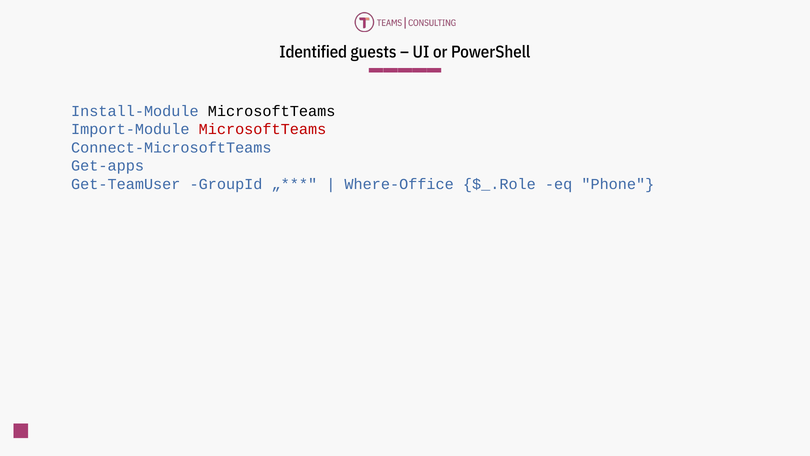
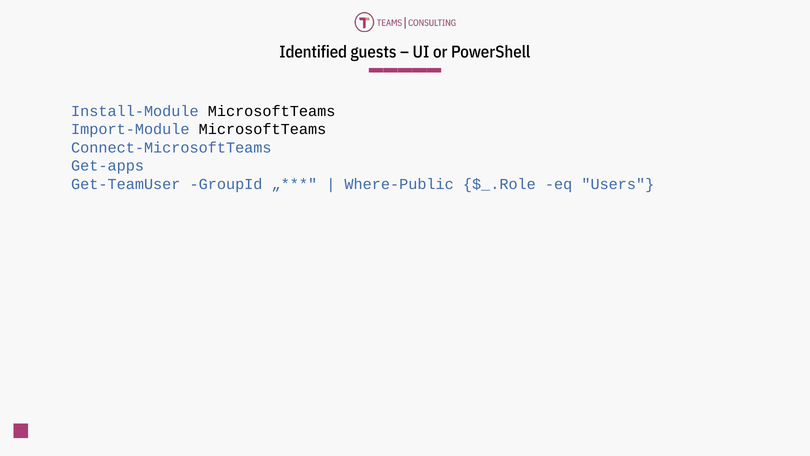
MicrosoftTeams at (262, 129) colour: red -> black
Where-Office: Where-Office -> Where-Public
Phone: Phone -> Users
